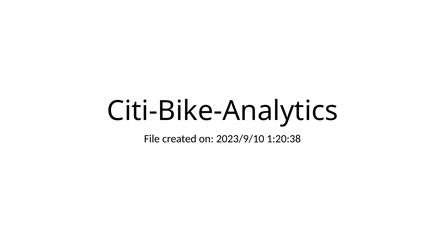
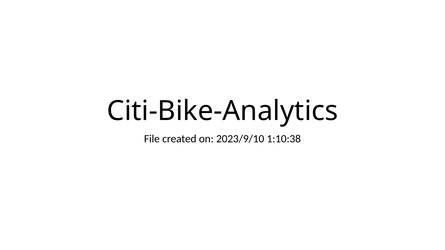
1:20:38: 1:20:38 -> 1:10:38
